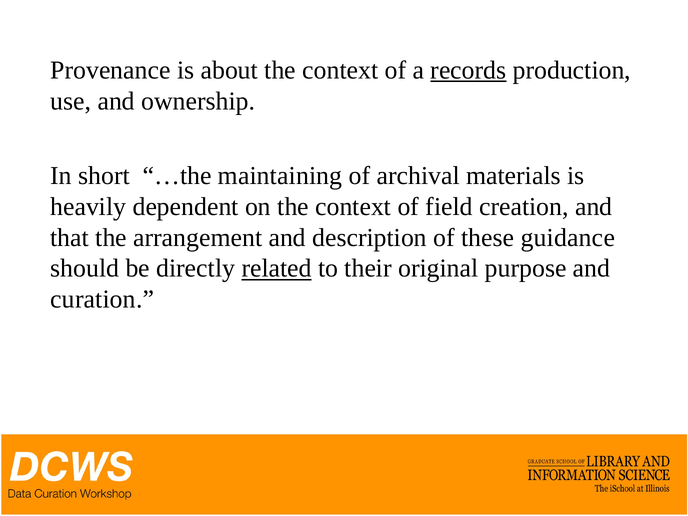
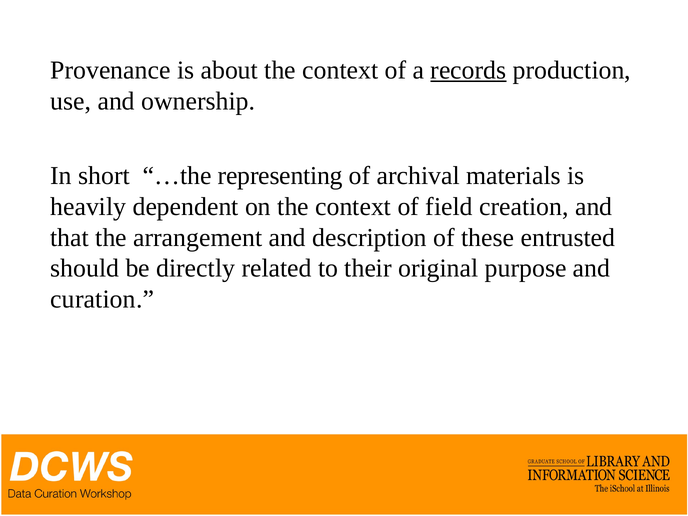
maintaining: maintaining -> representing
guidance: guidance -> entrusted
related underline: present -> none
